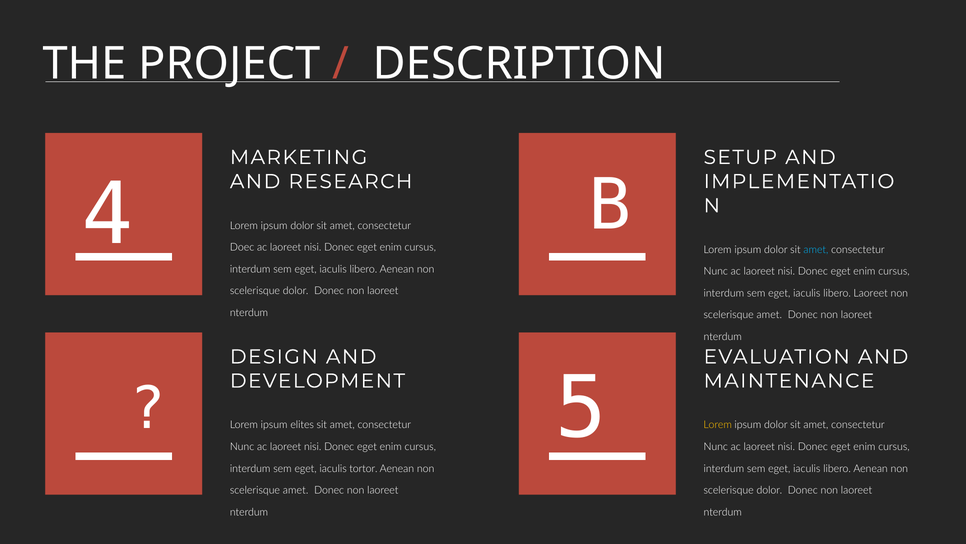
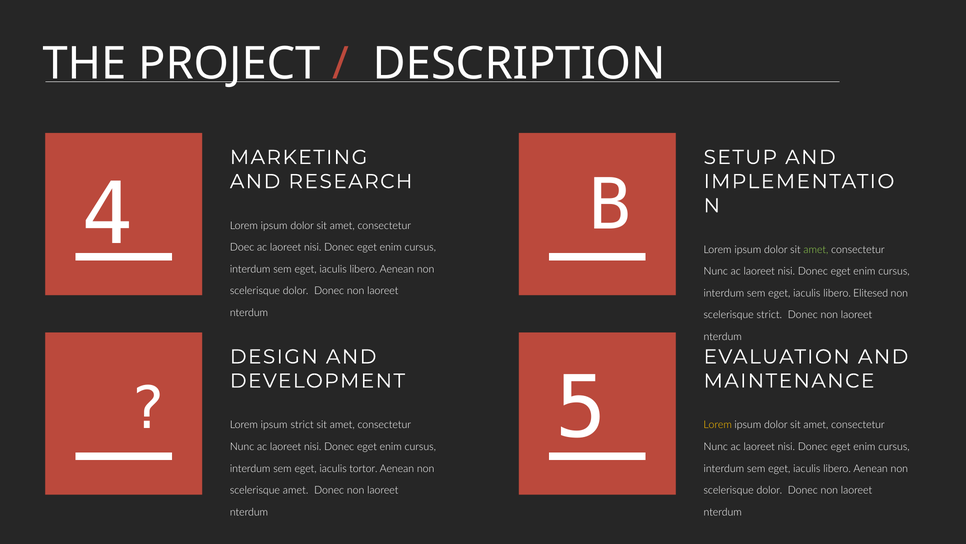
amet at (816, 250) colour: light blue -> light green
libero Laoreet: Laoreet -> Elitesed
amet at (769, 315): amet -> strict
ipsum elites: elites -> strict
